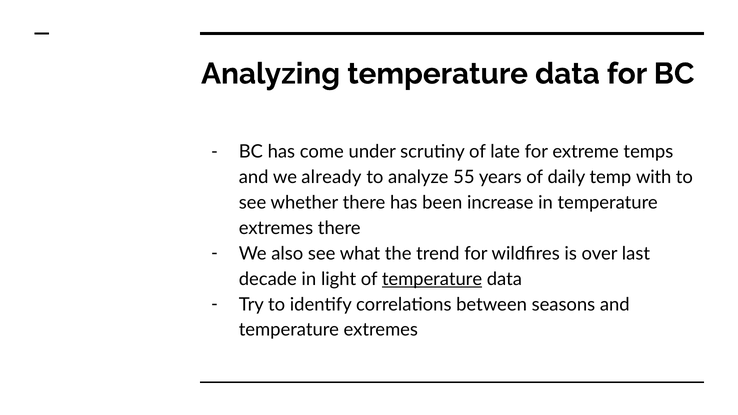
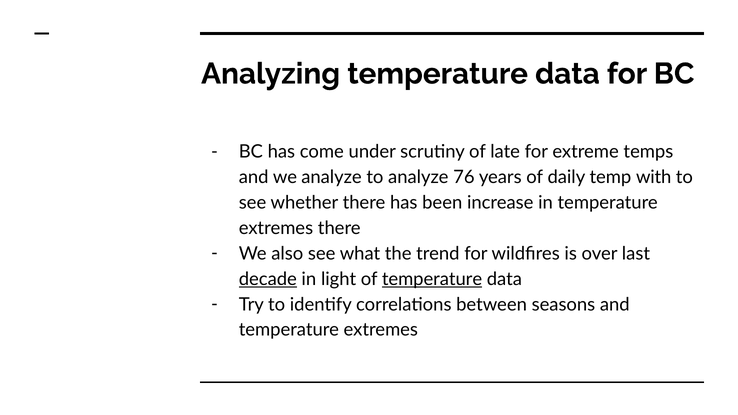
we already: already -> analyze
55: 55 -> 76
decade underline: none -> present
